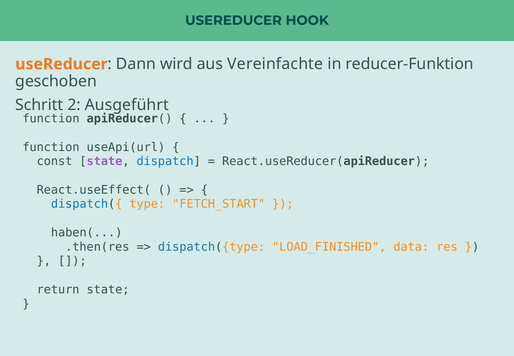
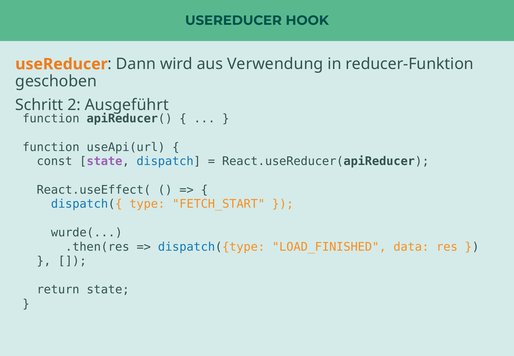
Vereinfachte: Vereinfachte -> Verwendung
haben(: haben( -> wurde(
